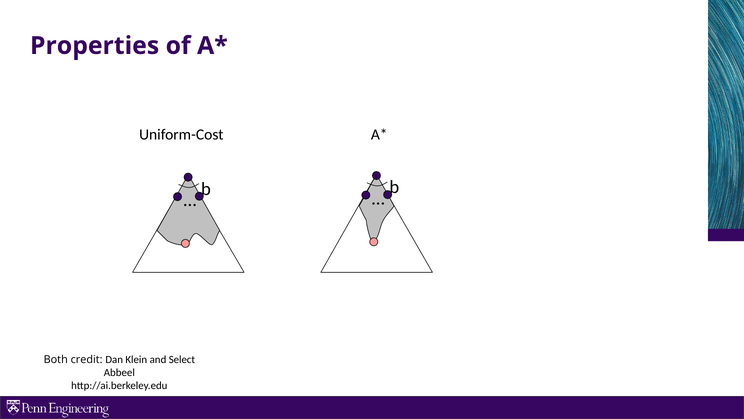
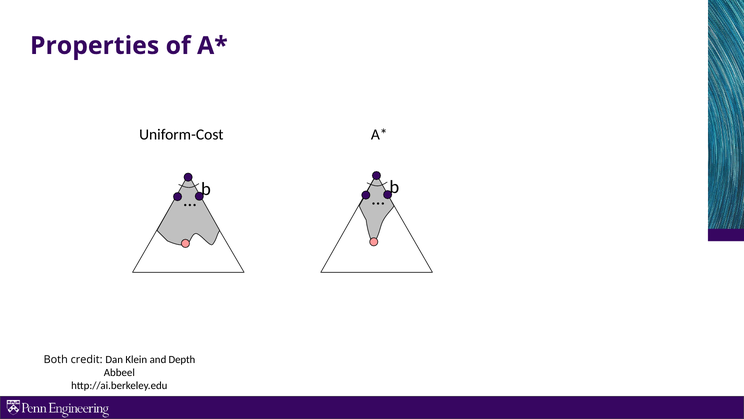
Select: Select -> Depth
